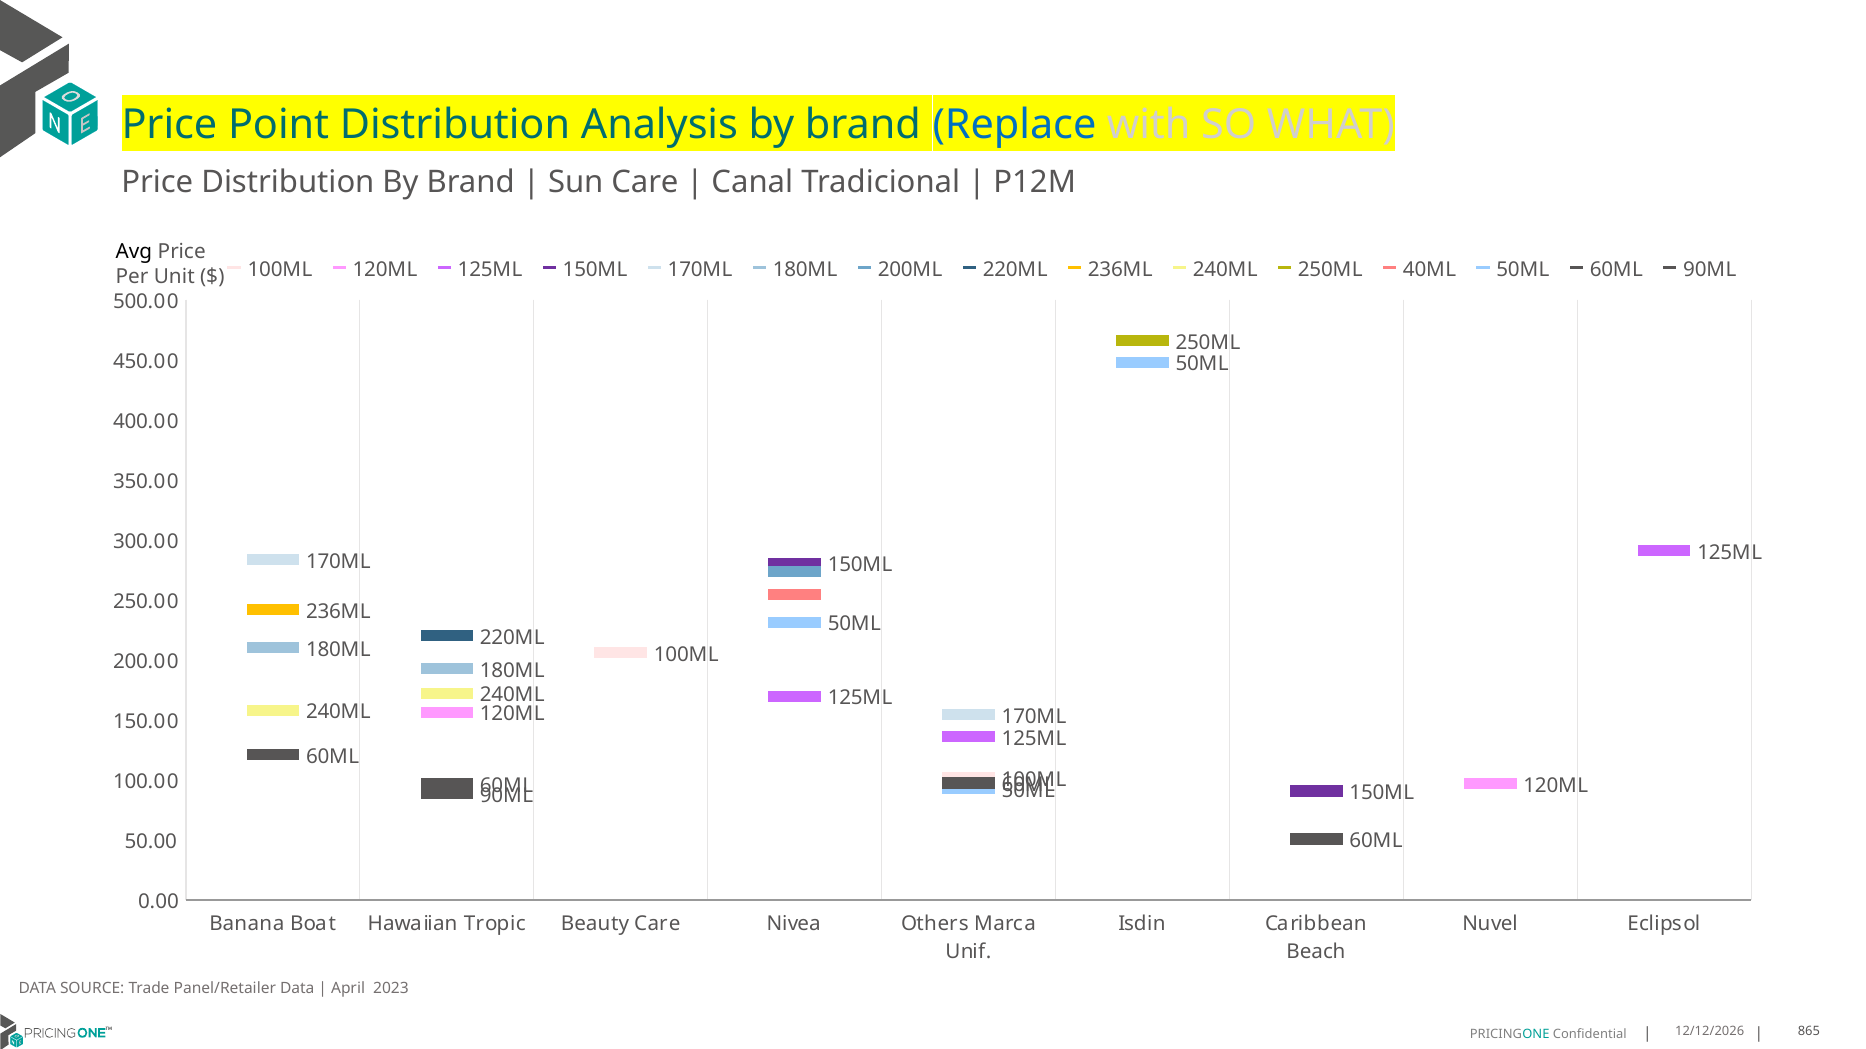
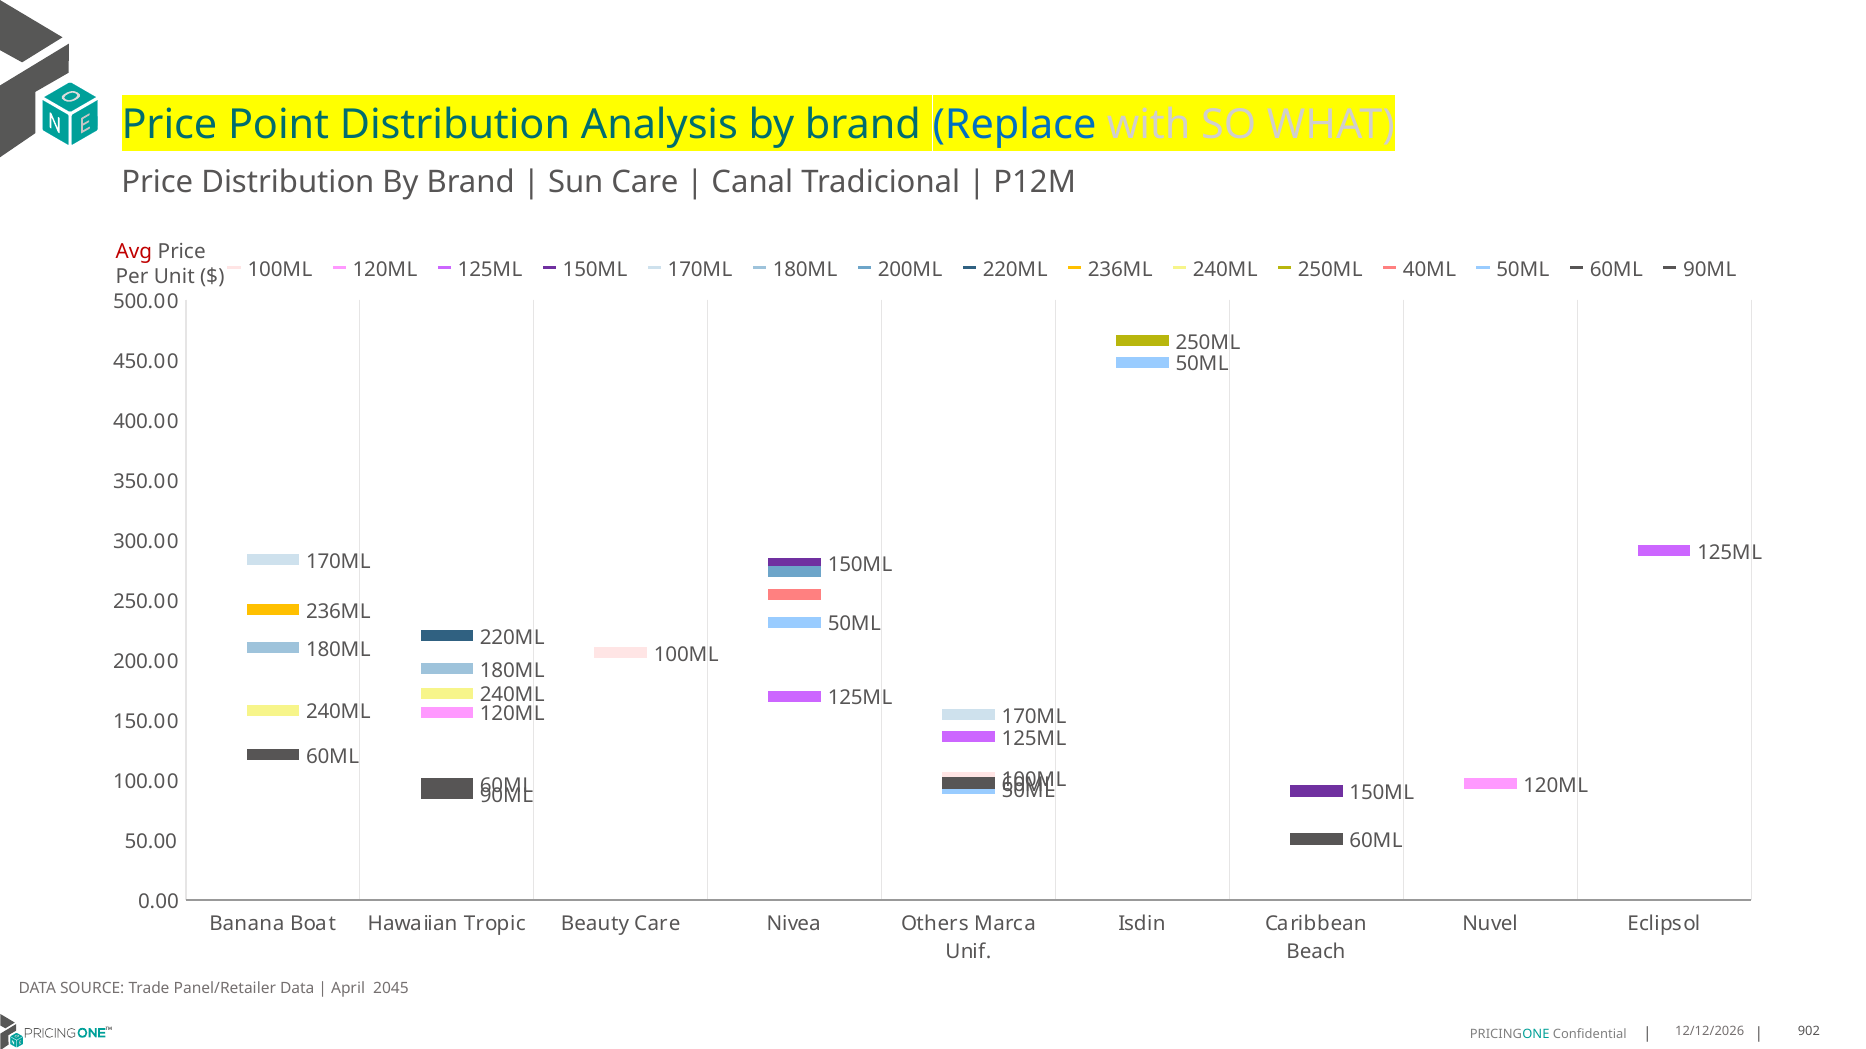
Avg colour: black -> red
2023: 2023 -> 2045
865: 865 -> 902
